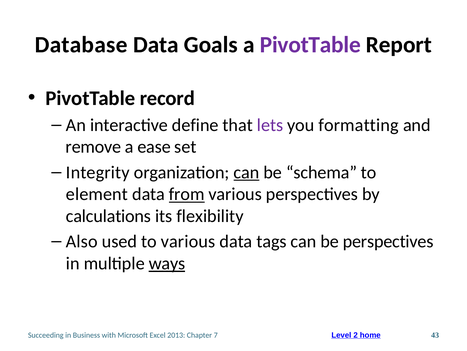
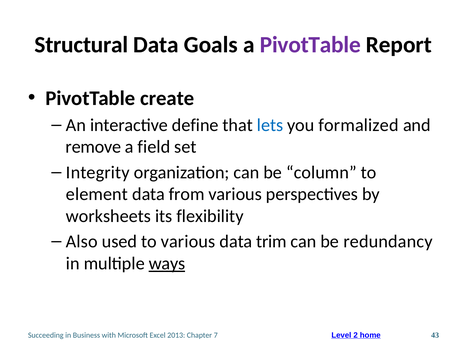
Database: Database -> Structural
record: record -> create
lets colour: purple -> blue
formatting: formatting -> formalized
ease: ease -> field
can at (246, 172) underline: present -> none
schema: schema -> column
from underline: present -> none
calculations: calculations -> worksheets
tags: tags -> trim
be perspectives: perspectives -> redundancy
